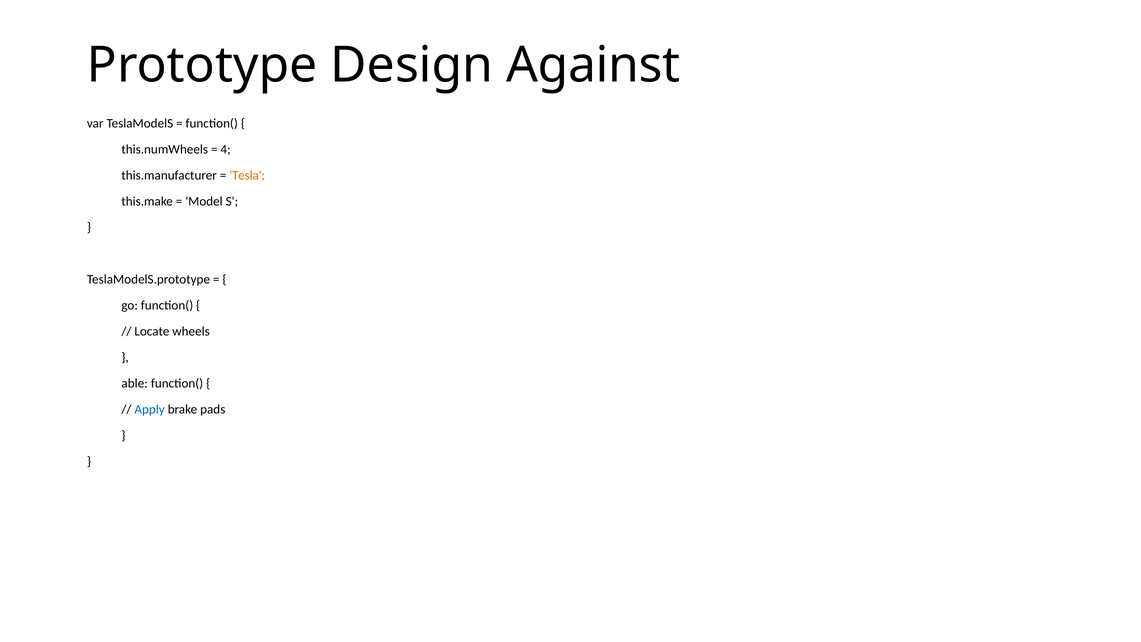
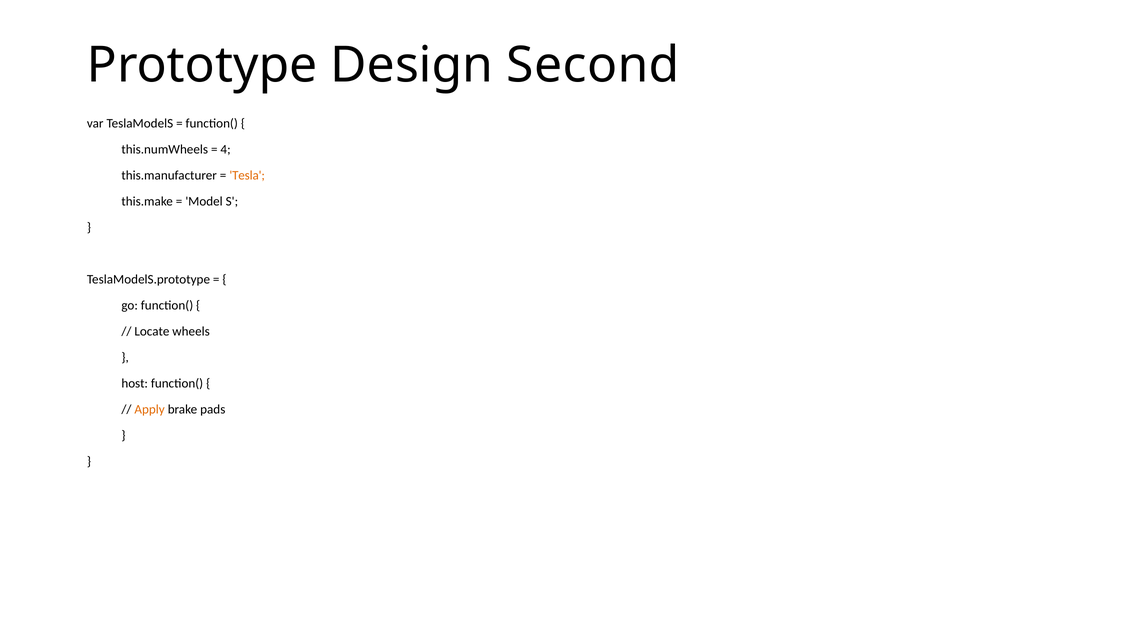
Against: Against -> Second
able: able -> host
Apply colour: blue -> orange
